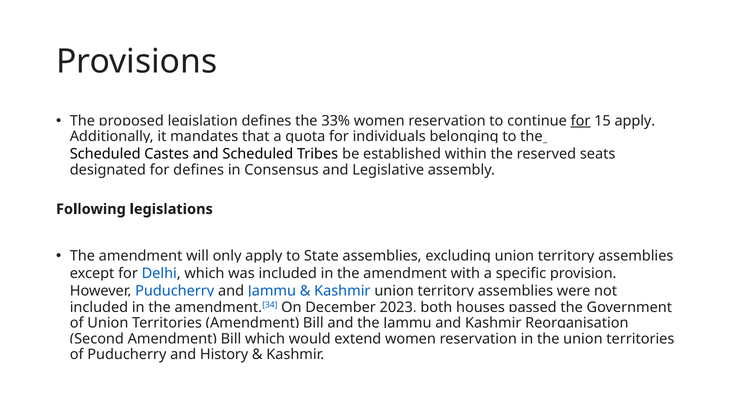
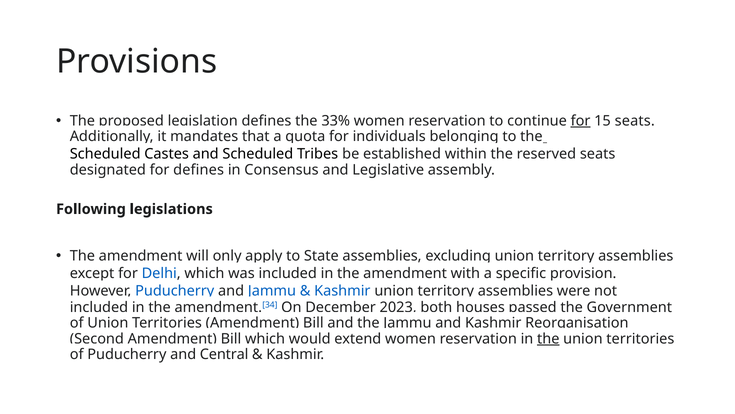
15 apply: apply -> seats
the at (548, 338) underline: none -> present
History: History -> Central
